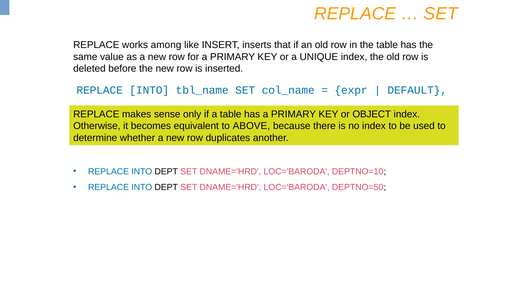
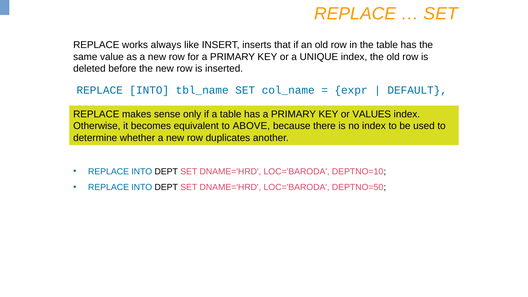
among: among -> always
OBJECT: OBJECT -> VALUES
